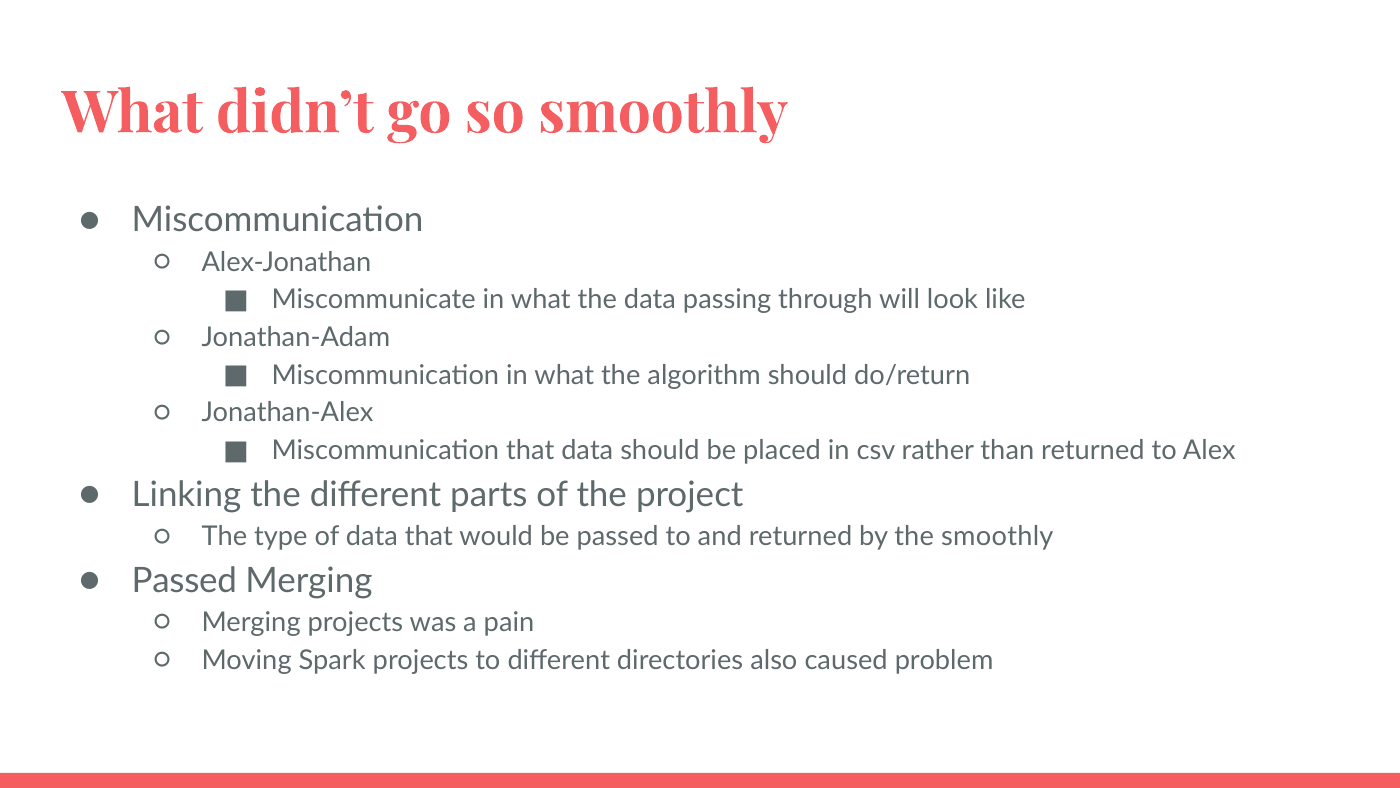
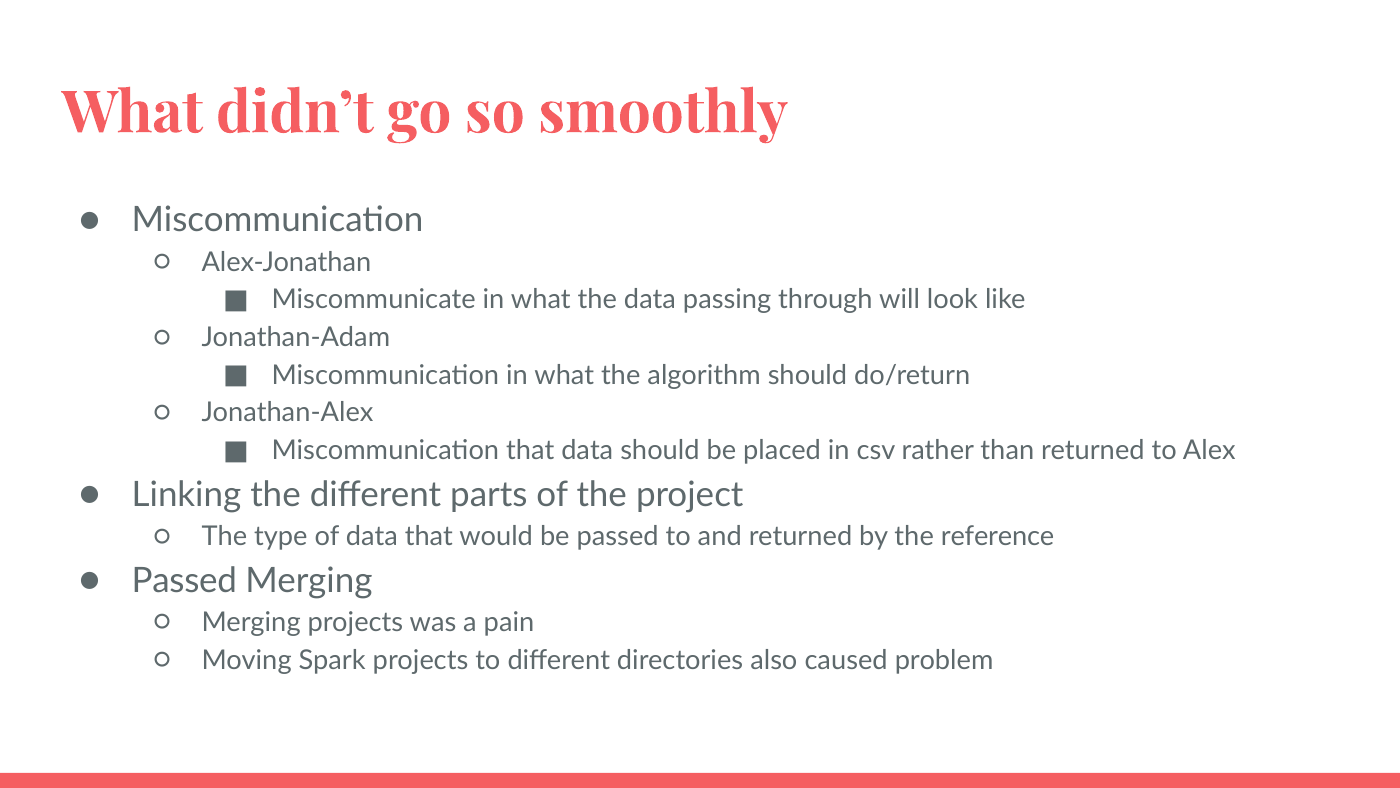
the smoothly: smoothly -> reference
